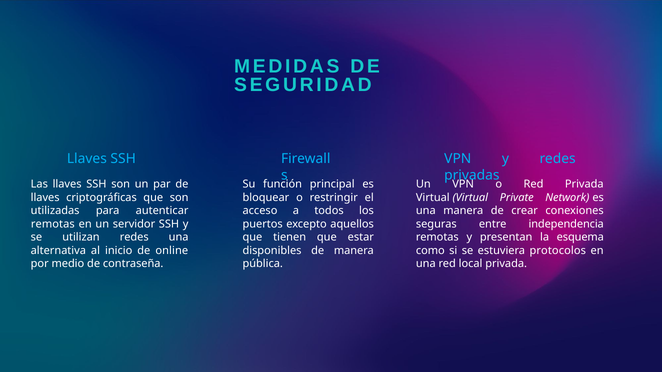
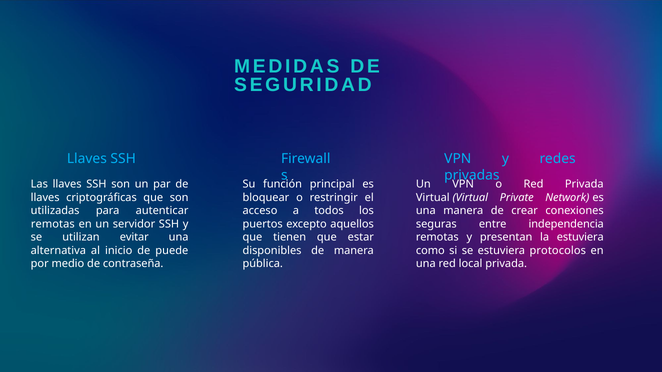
utilizan redes: redes -> evitar
la esquema: esquema -> estuviera
online: online -> puede
